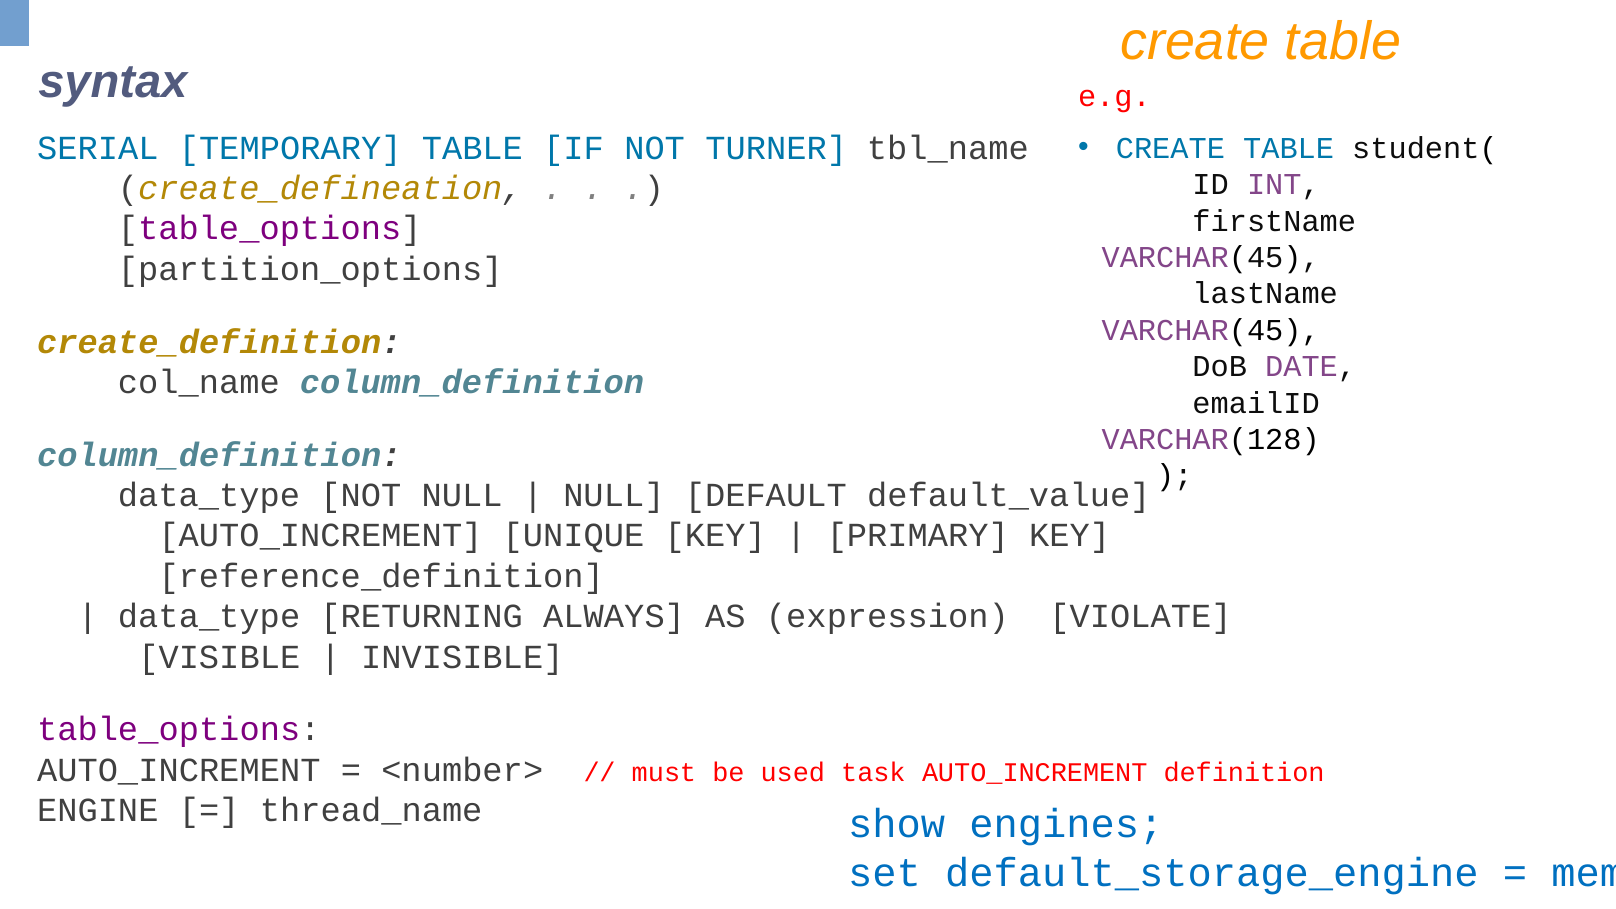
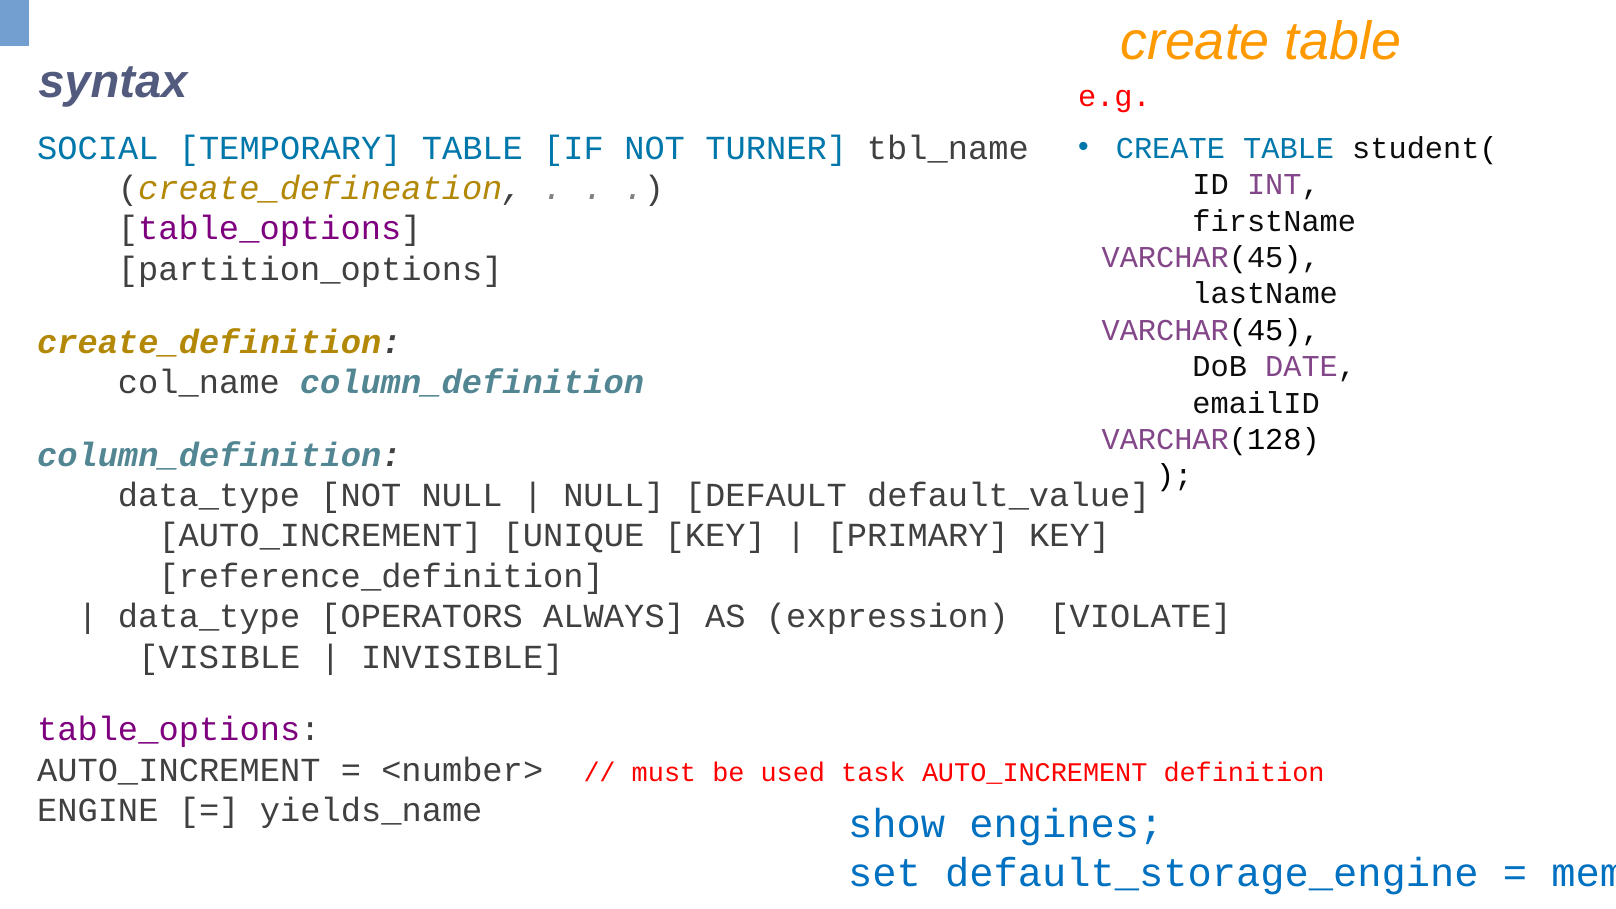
SERIAL: SERIAL -> SOCIAL
RETURNING: RETURNING -> OPERATORS
thread_name: thread_name -> yields_name
